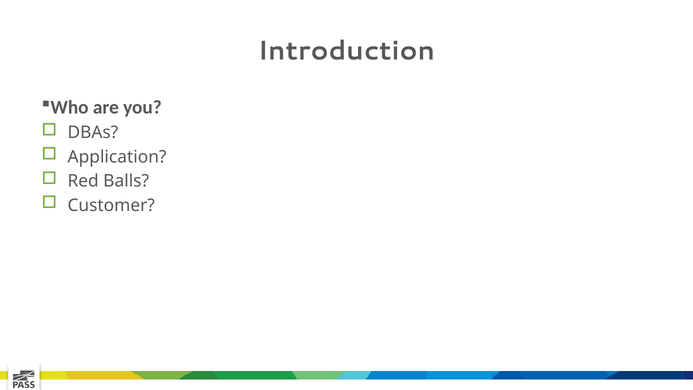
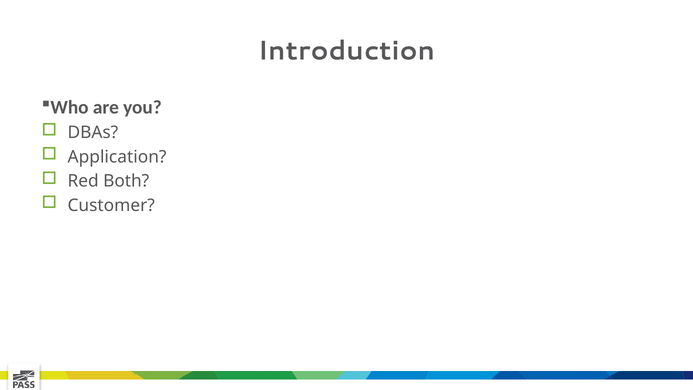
Balls: Balls -> Both
